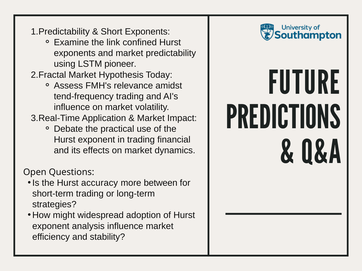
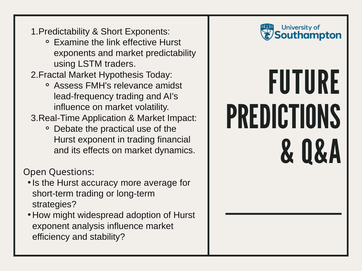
confined: confined -> effective
pioneer: pioneer -> traders
tend-frequency: tend-frequency -> lead-frequency
between: between -> average
